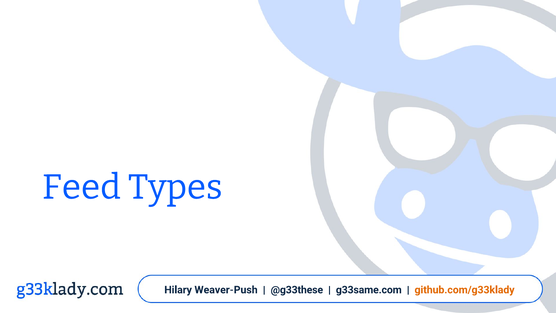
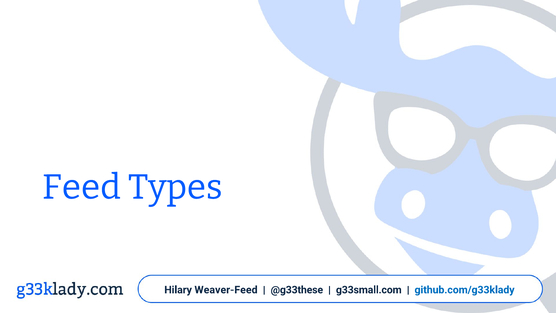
Weaver-Push: Weaver-Push -> Weaver-Feed
g33same.com: g33same.com -> g33small.com
github.com/g33klady colour: orange -> blue
